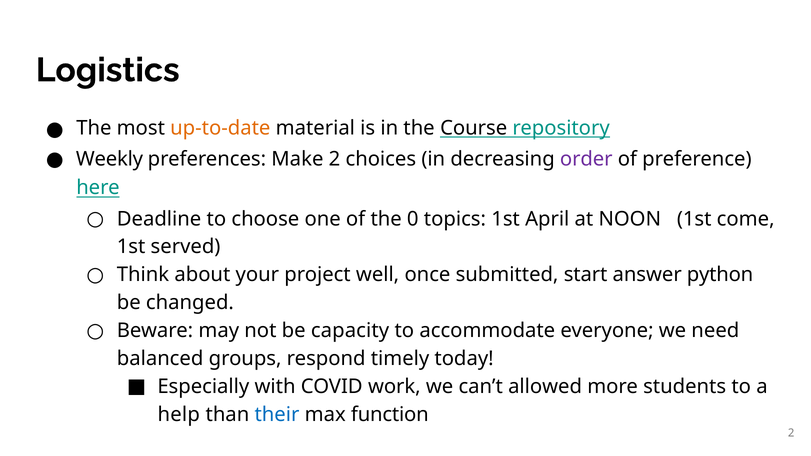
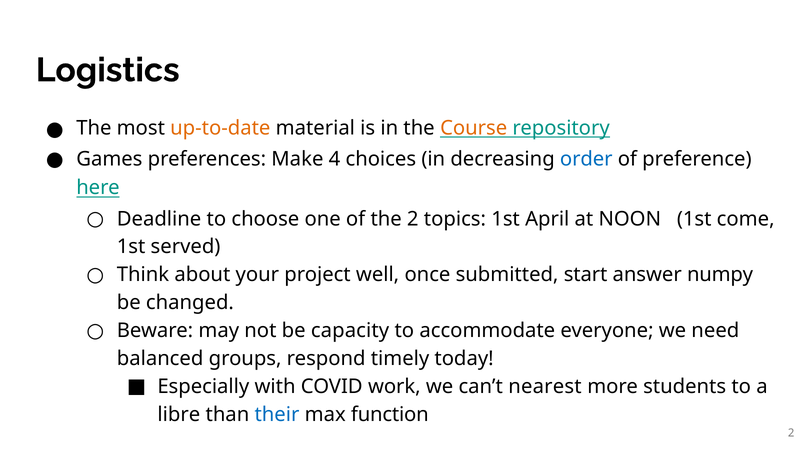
Course colour: black -> orange
Weekly: Weekly -> Games
Make 2: 2 -> 4
order colour: purple -> blue
the 0: 0 -> 2
python: python -> numpy
allowed: allowed -> nearest
help: help -> libre
